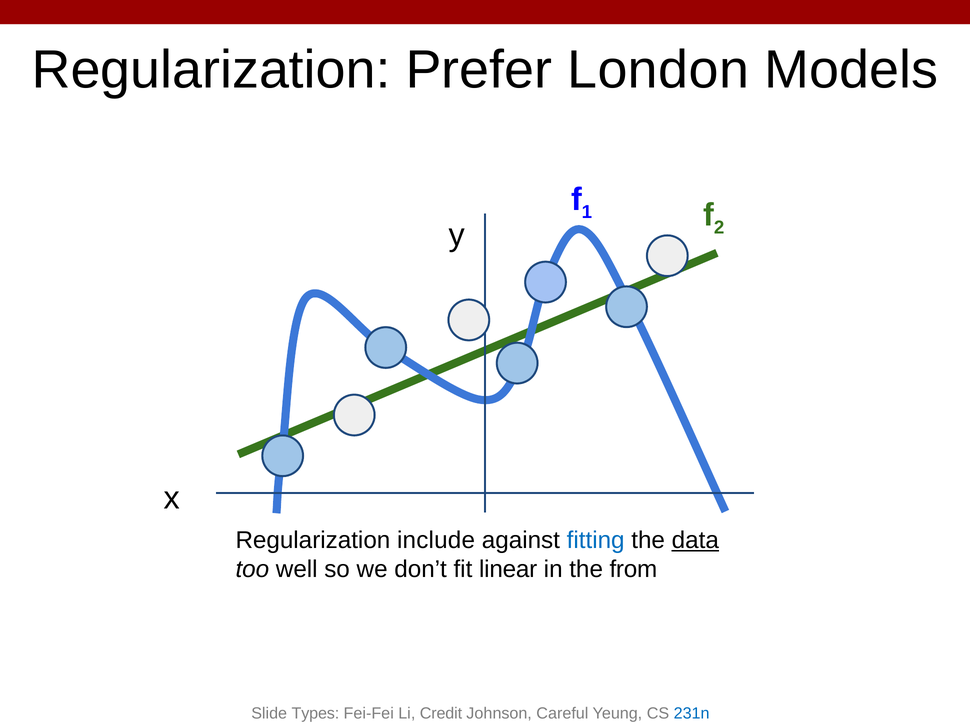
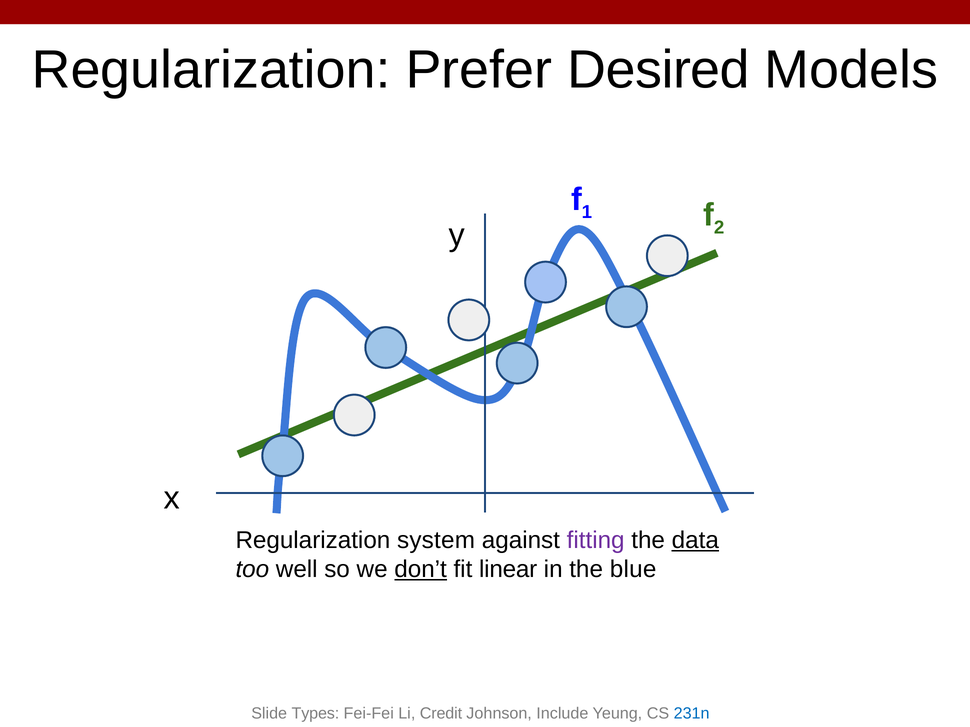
London: London -> Desired
include: include -> system
fitting colour: blue -> purple
don’t underline: none -> present
from: from -> blue
Careful: Careful -> Include
